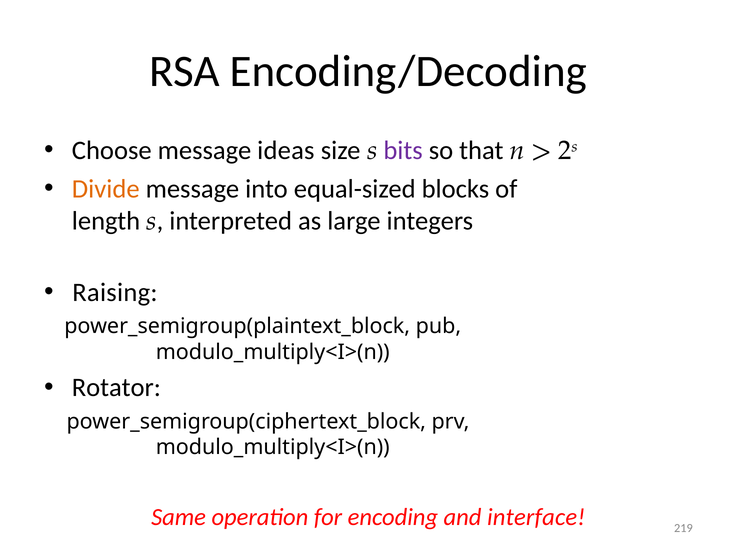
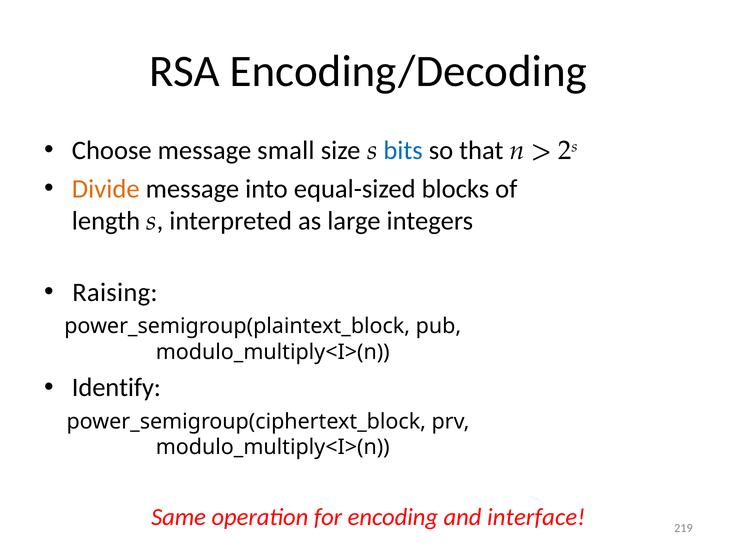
ideas: ideas -> small
bits colour: purple -> blue
Rotator: Rotator -> Identify
